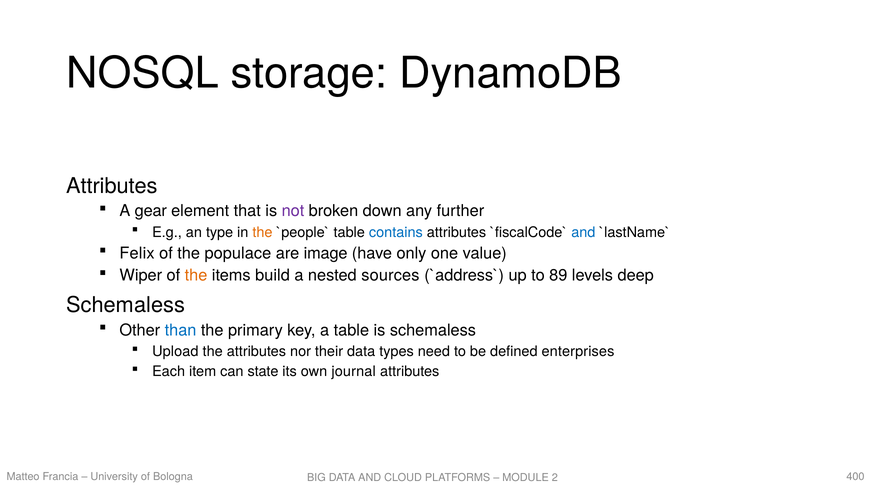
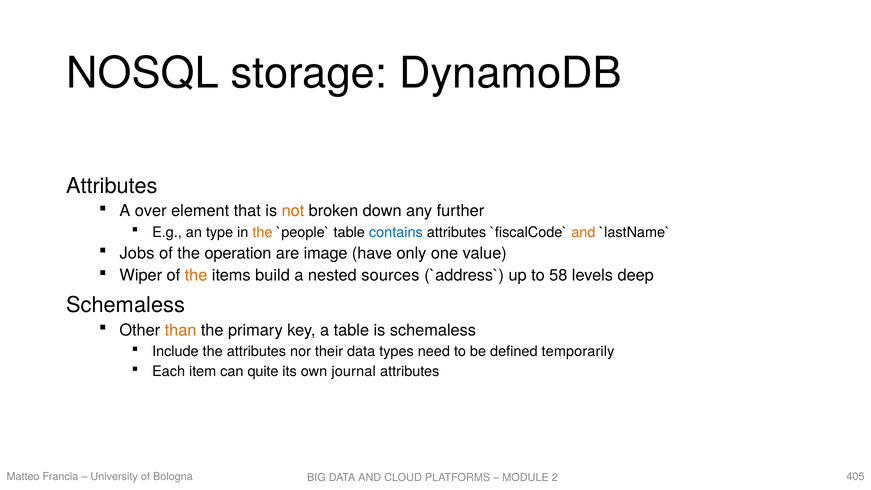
gear: gear -> over
not colour: purple -> orange
and at (583, 232) colour: blue -> orange
Felix: Felix -> Jobs
populace: populace -> operation
89: 89 -> 58
than colour: blue -> orange
Upload: Upload -> Include
enterprises: enterprises -> temporarily
state: state -> quite
400: 400 -> 405
